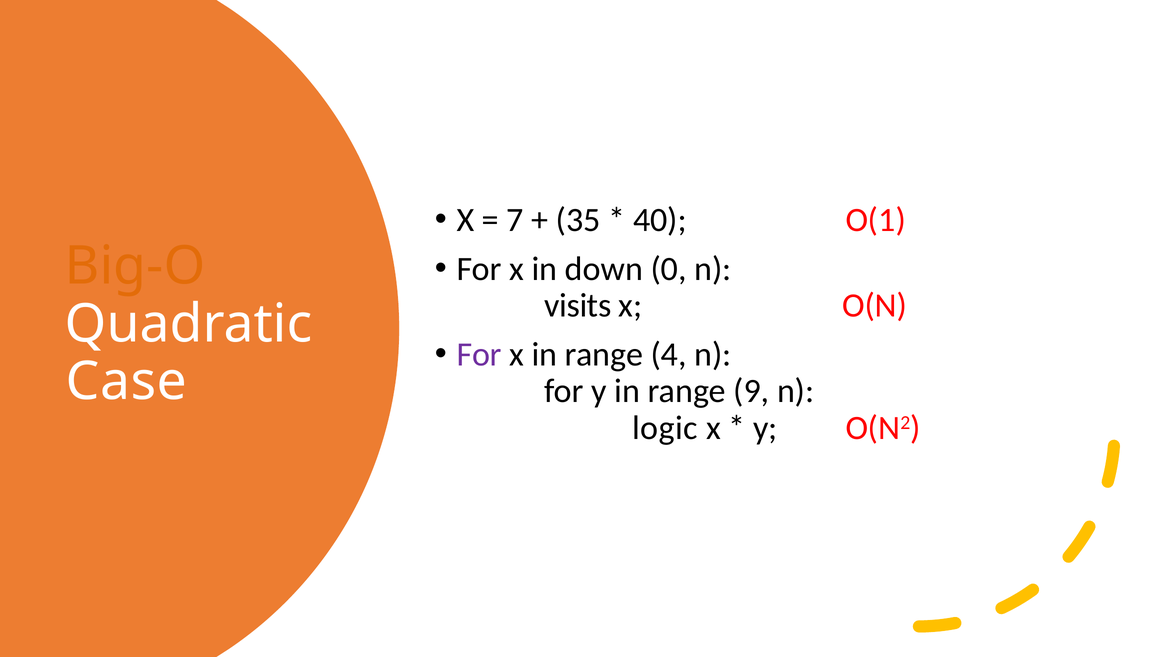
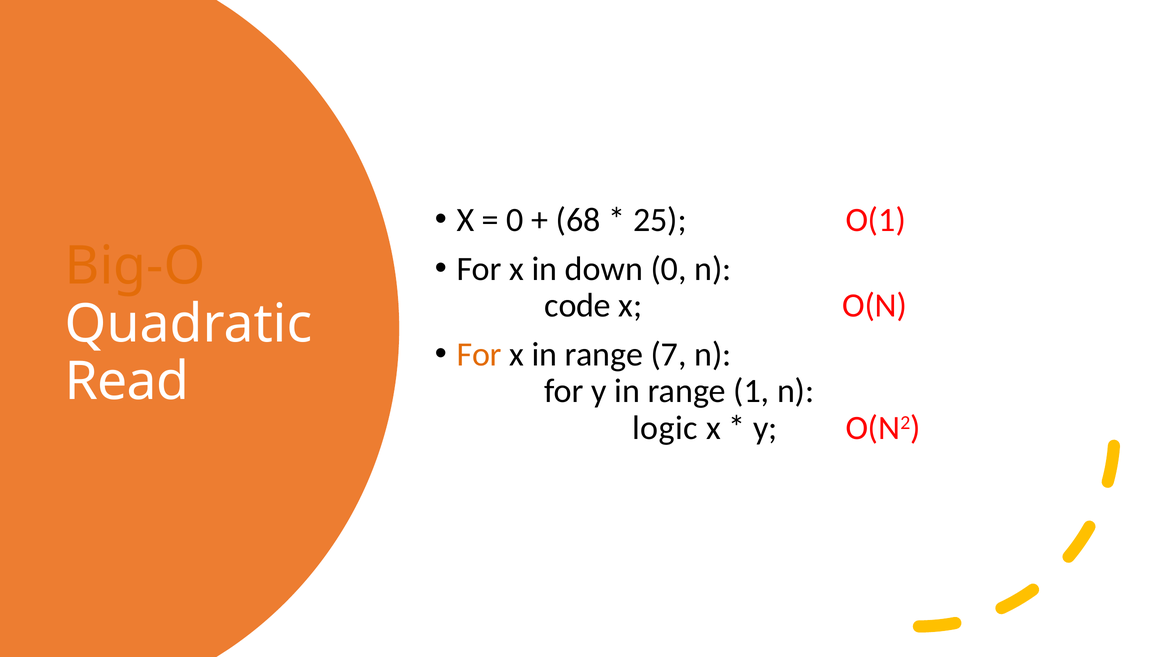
7 at (515, 220): 7 -> 0
35: 35 -> 68
40: 40 -> 25
visits: visits -> code
For at (479, 354) colour: purple -> orange
4: 4 -> 7
Case: Case -> Read
9: 9 -> 1
